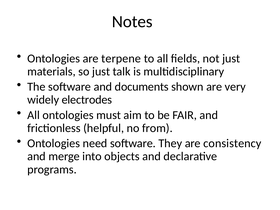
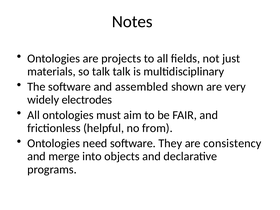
terpene: terpene -> projects
so just: just -> talk
documents: documents -> assembled
